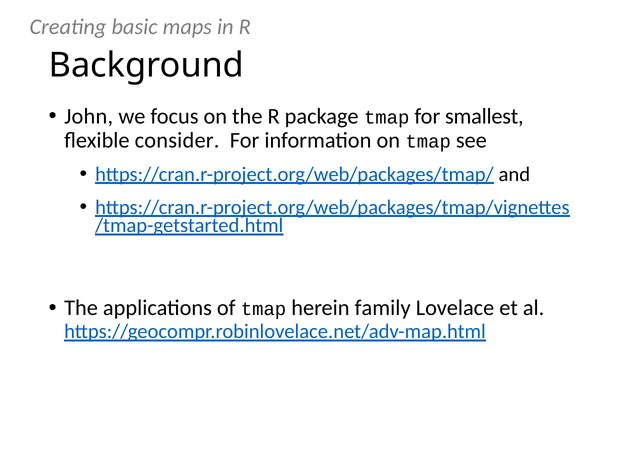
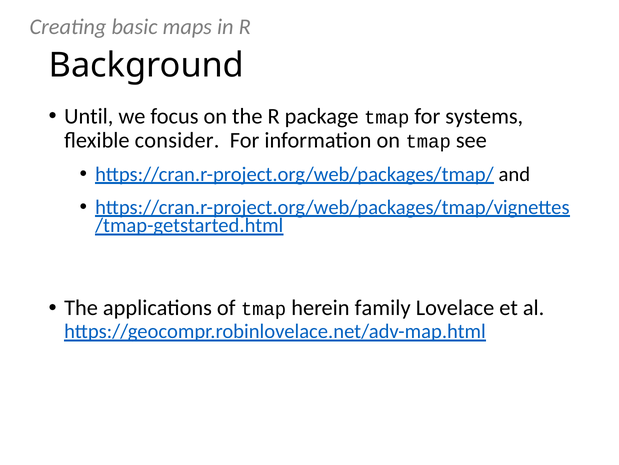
John: John -> Until
smallest: smallest -> systems
